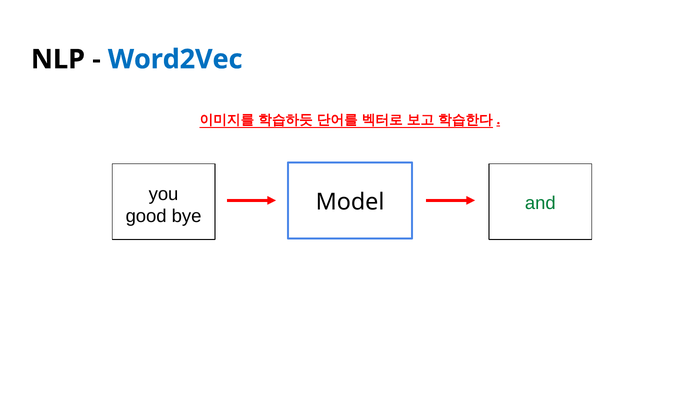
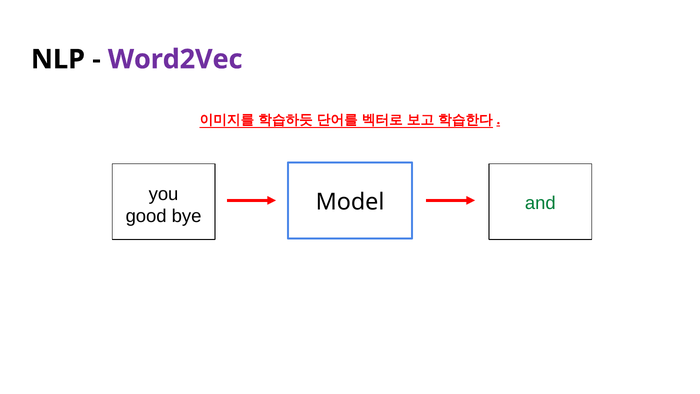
Word2Vec colour: blue -> purple
